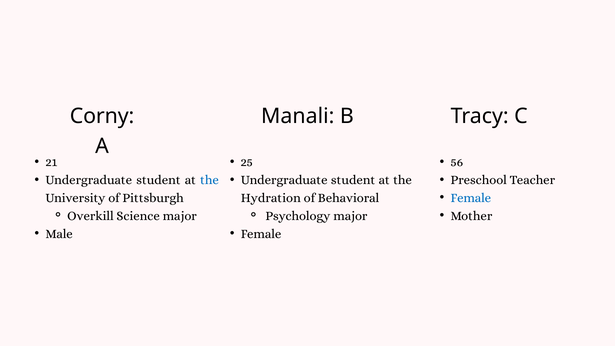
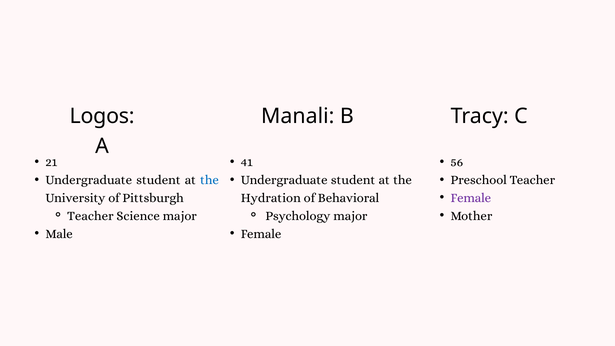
Corny: Corny -> Logos
25: 25 -> 41
Female at (471, 198) colour: blue -> purple
Overkill at (90, 216): Overkill -> Teacher
